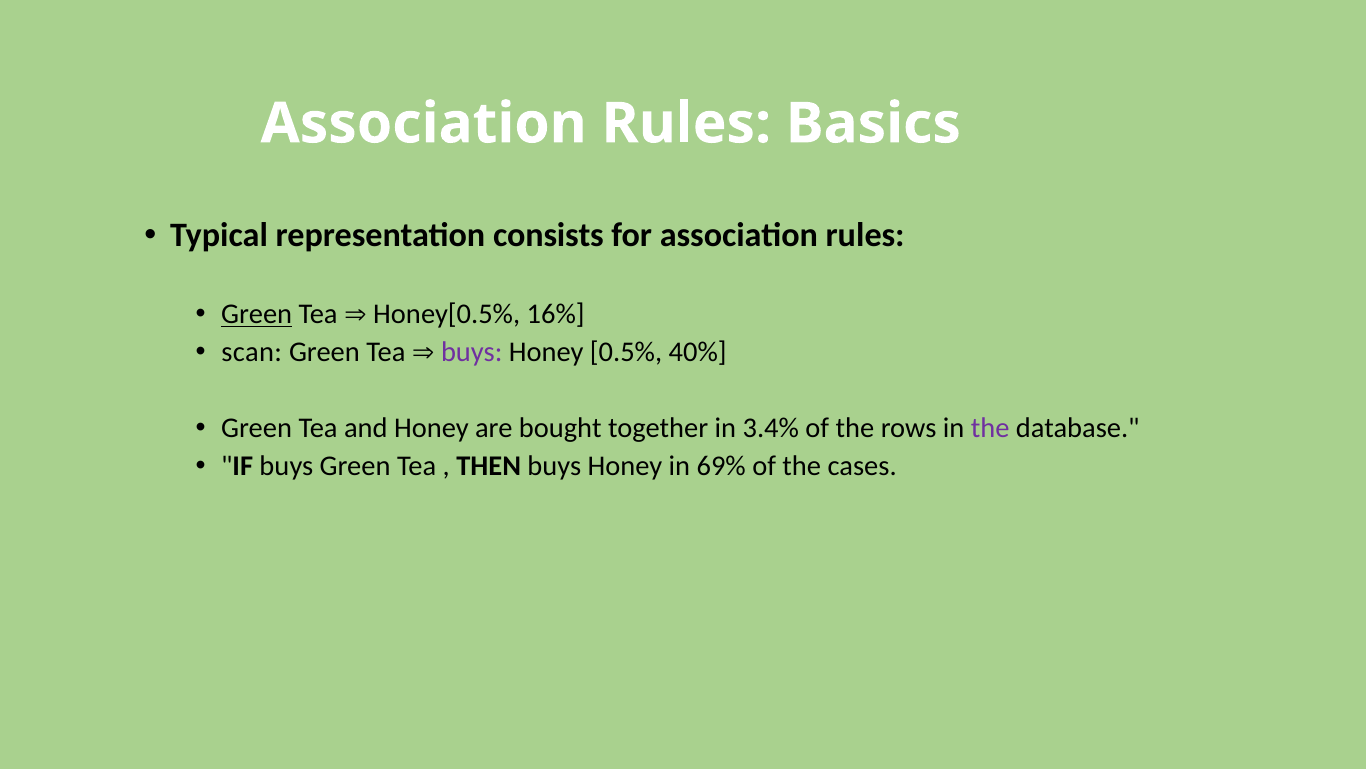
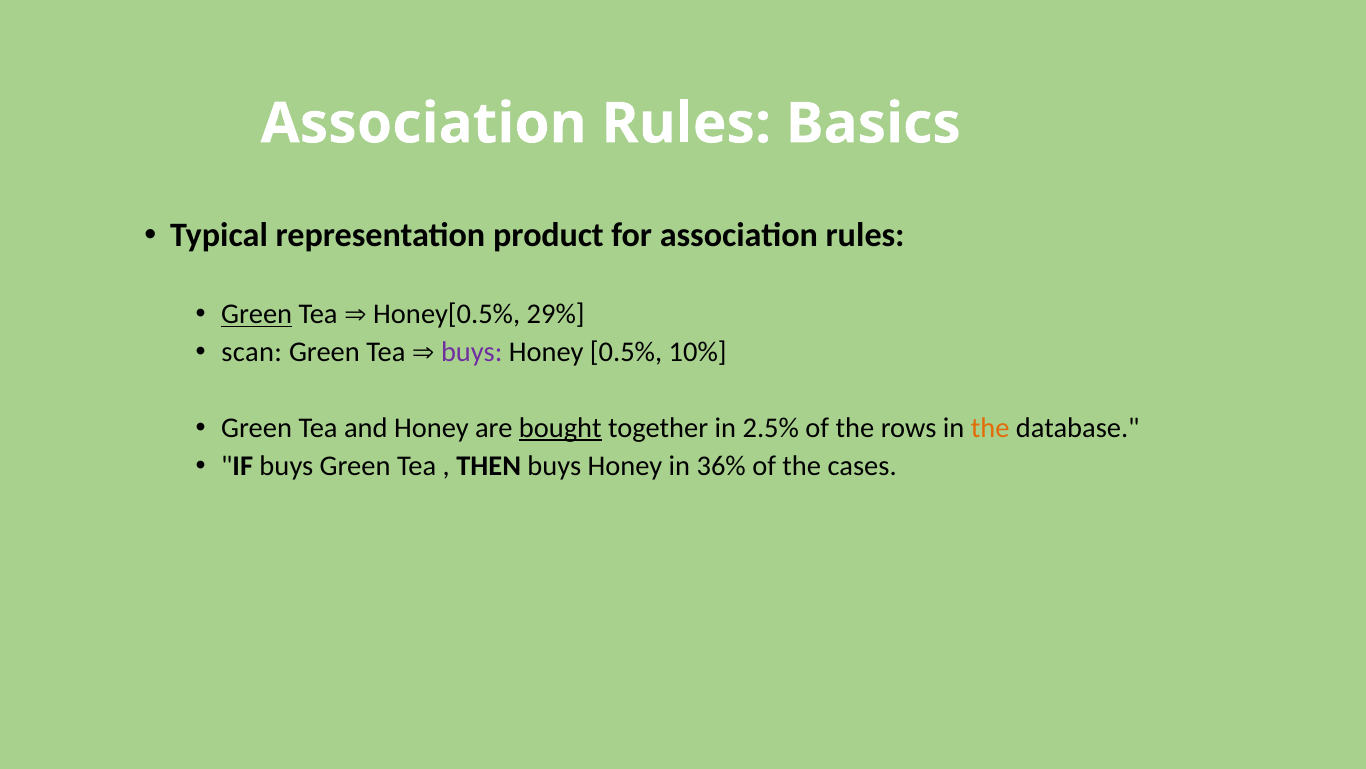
consists: consists -> product
16%: 16% -> 29%
40%: 40% -> 10%
bought underline: none -> present
3.4%: 3.4% -> 2.5%
the at (990, 428) colour: purple -> orange
69%: 69% -> 36%
